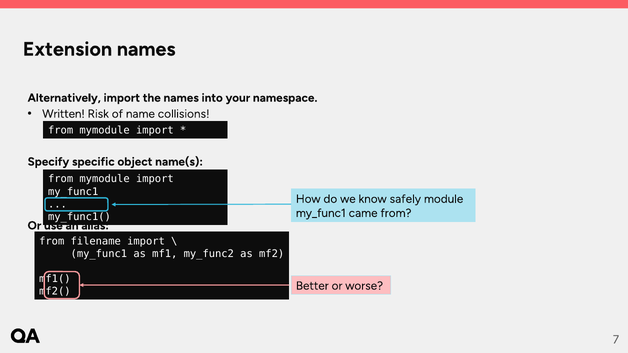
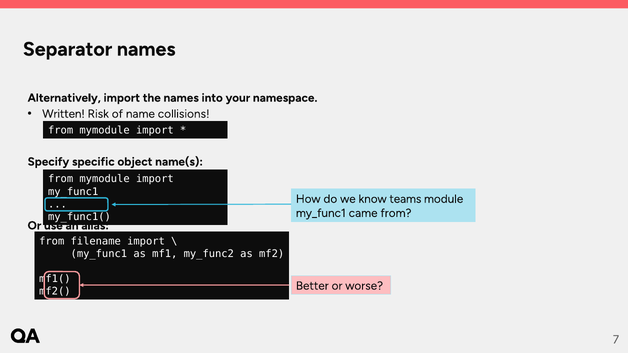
Extension: Extension -> Separator
safely: safely -> teams
